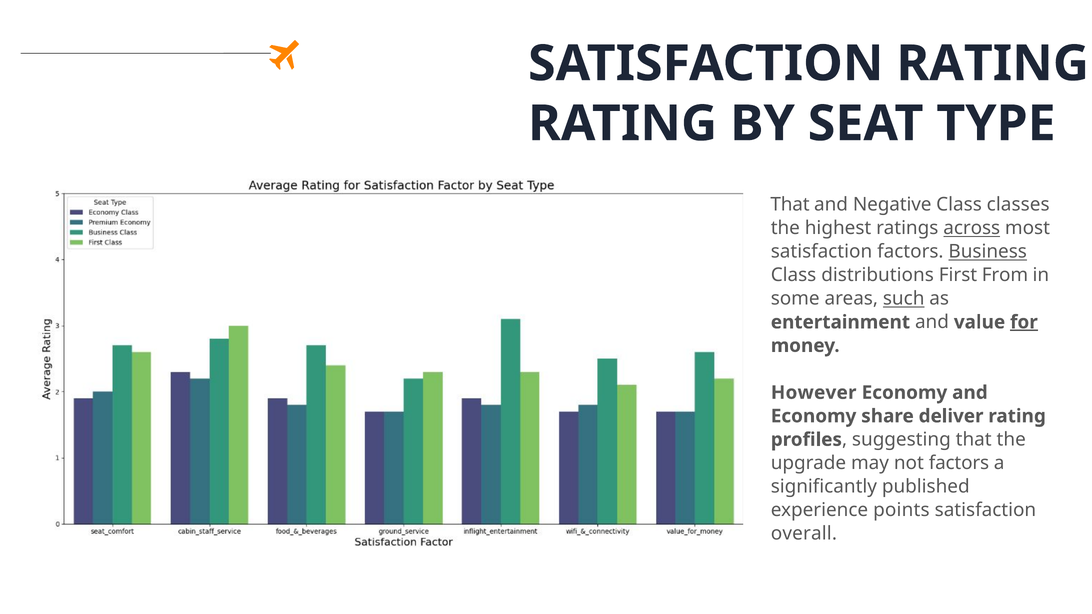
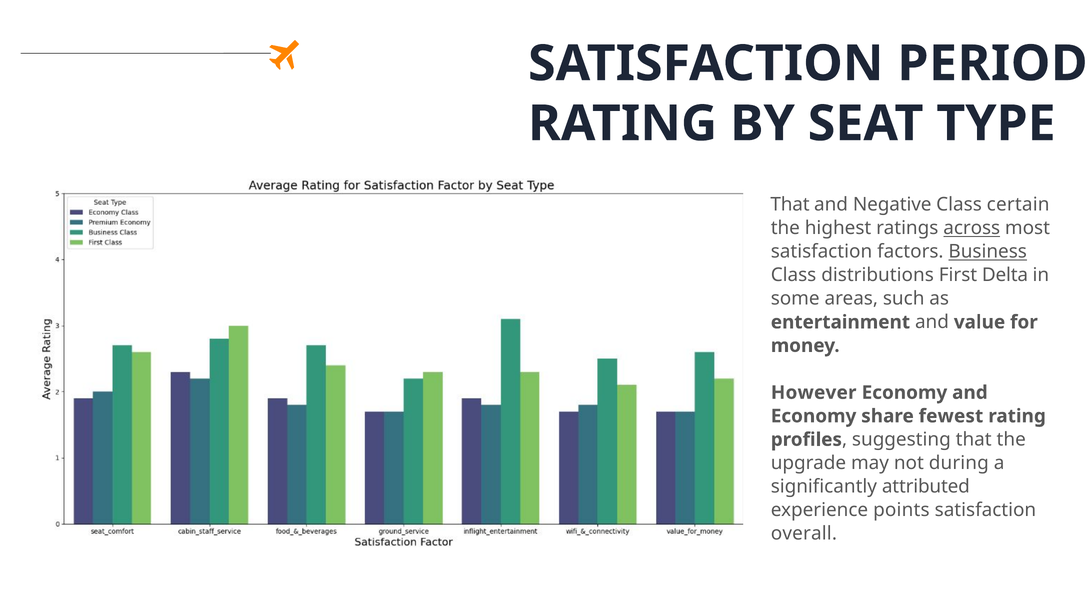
SATISFACTION RATING: RATING -> PERIOD
classes: classes -> certain
From: From -> Delta
such underline: present -> none
for underline: present -> none
deliver: deliver -> fewest
not factors: factors -> during
published: published -> attributed
